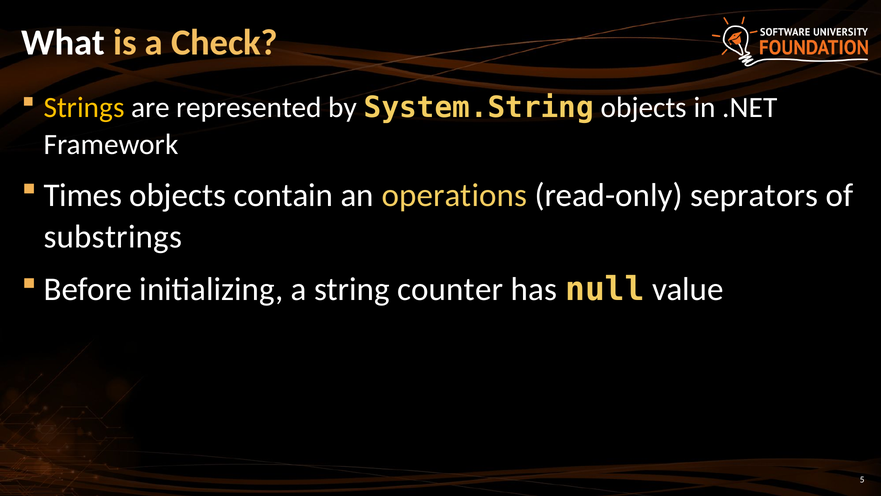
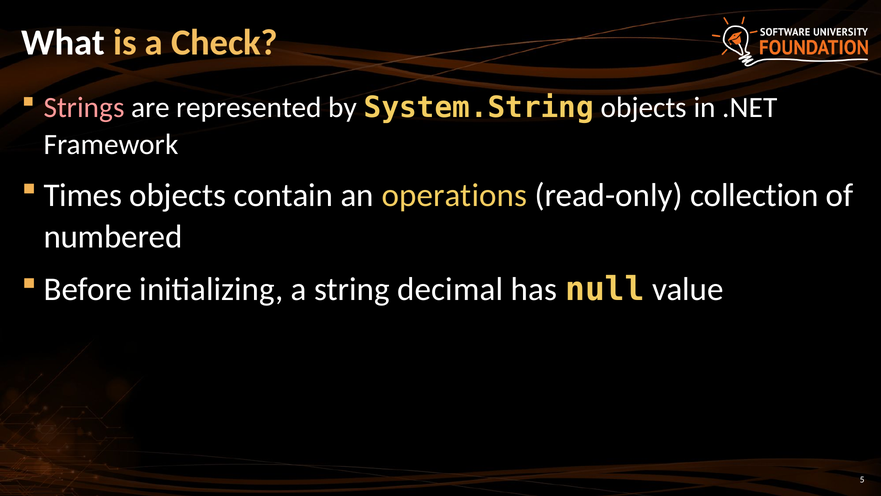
Strings colour: yellow -> pink
seprators: seprators -> collection
substrings: substrings -> numbered
counter: counter -> decimal
